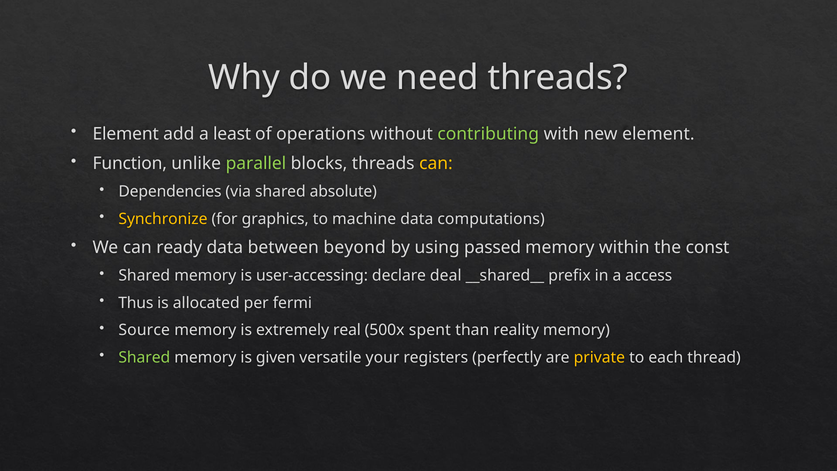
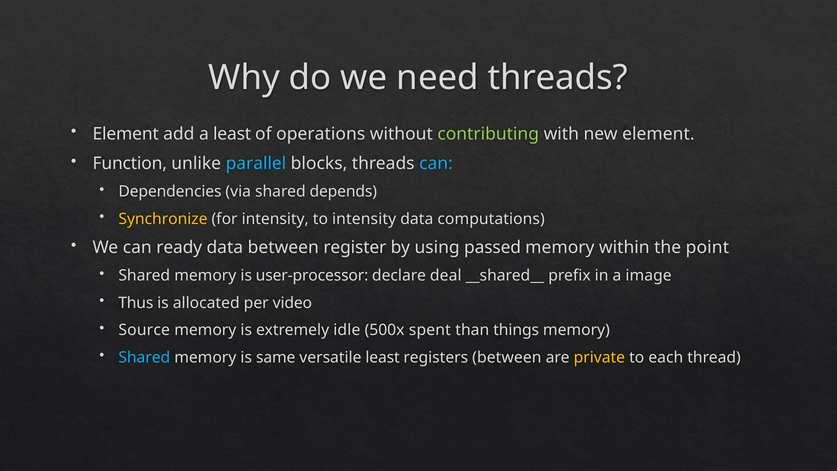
parallel colour: light green -> light blue
can at (436, 163) colour: yellow -> light blue
absolute: absolute -> depends
for graphics: graphics -> intensity
to machine: machine -> intensity
beyond: beyond -> register
const: const -> point
user-accessing: user-accessing -> user-processor
access: access -> image
fermi: fermi -> video
real: real -> idle
reality: reality -> things
Shared at (144, 357) colour: light green -> light blue
given: given -> same
versatile your: your -> least
registers perfectly: perfectly -> between
